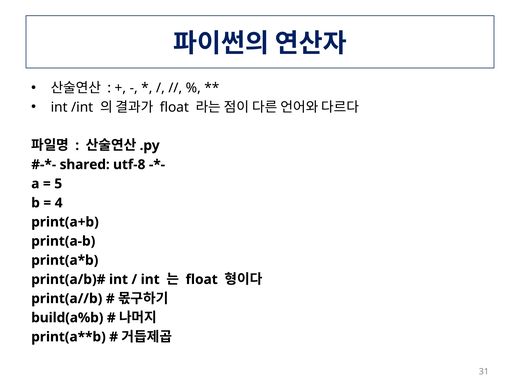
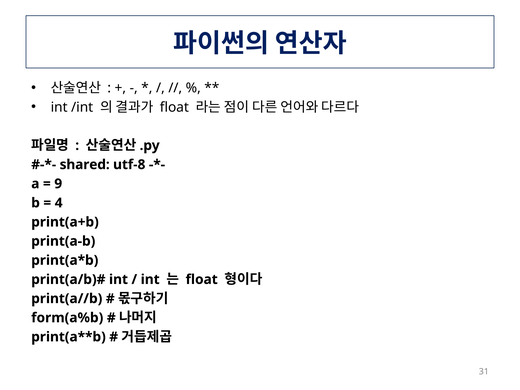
5: 5 -> 9
build(a%b: build(a%b -> form(a%b
